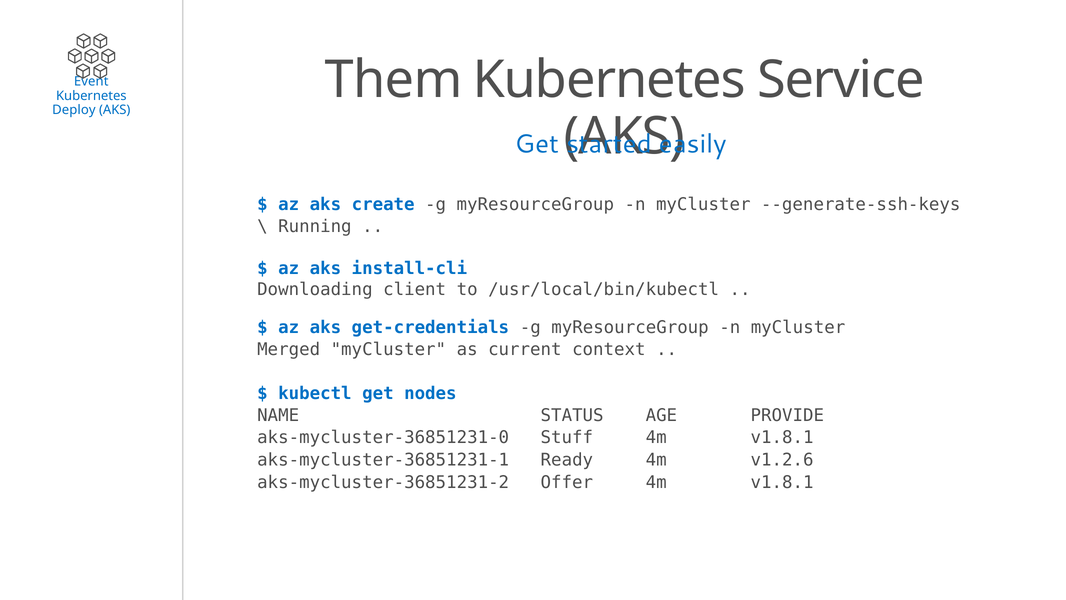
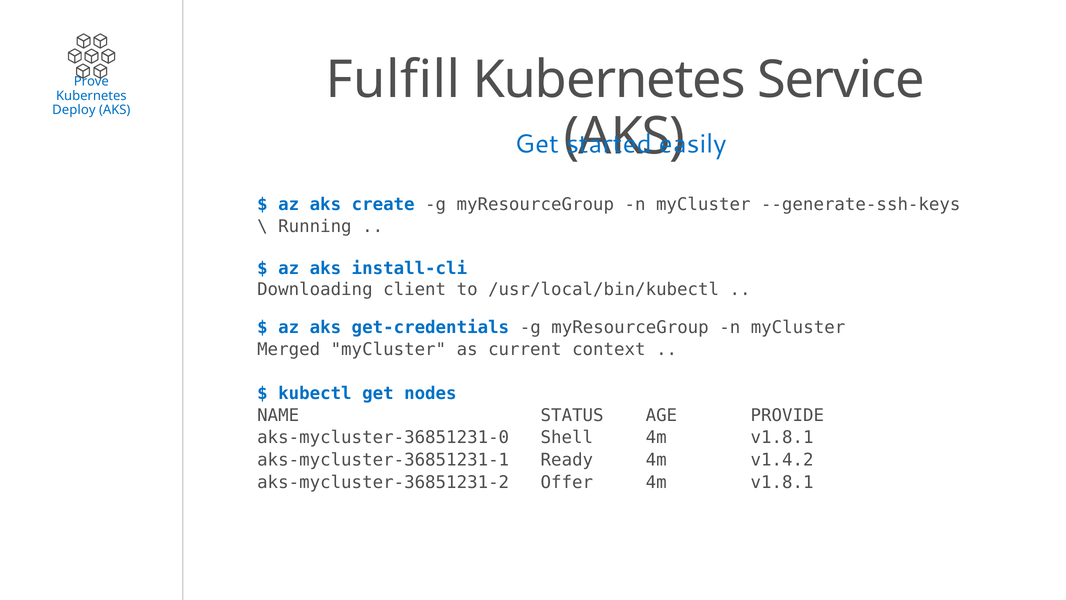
Them: Them -> Fulfill
Event: Event -> Prove
Stuff: Stuff -> Shell
v1.2.6: v1.2.6 -> v1.4.2
